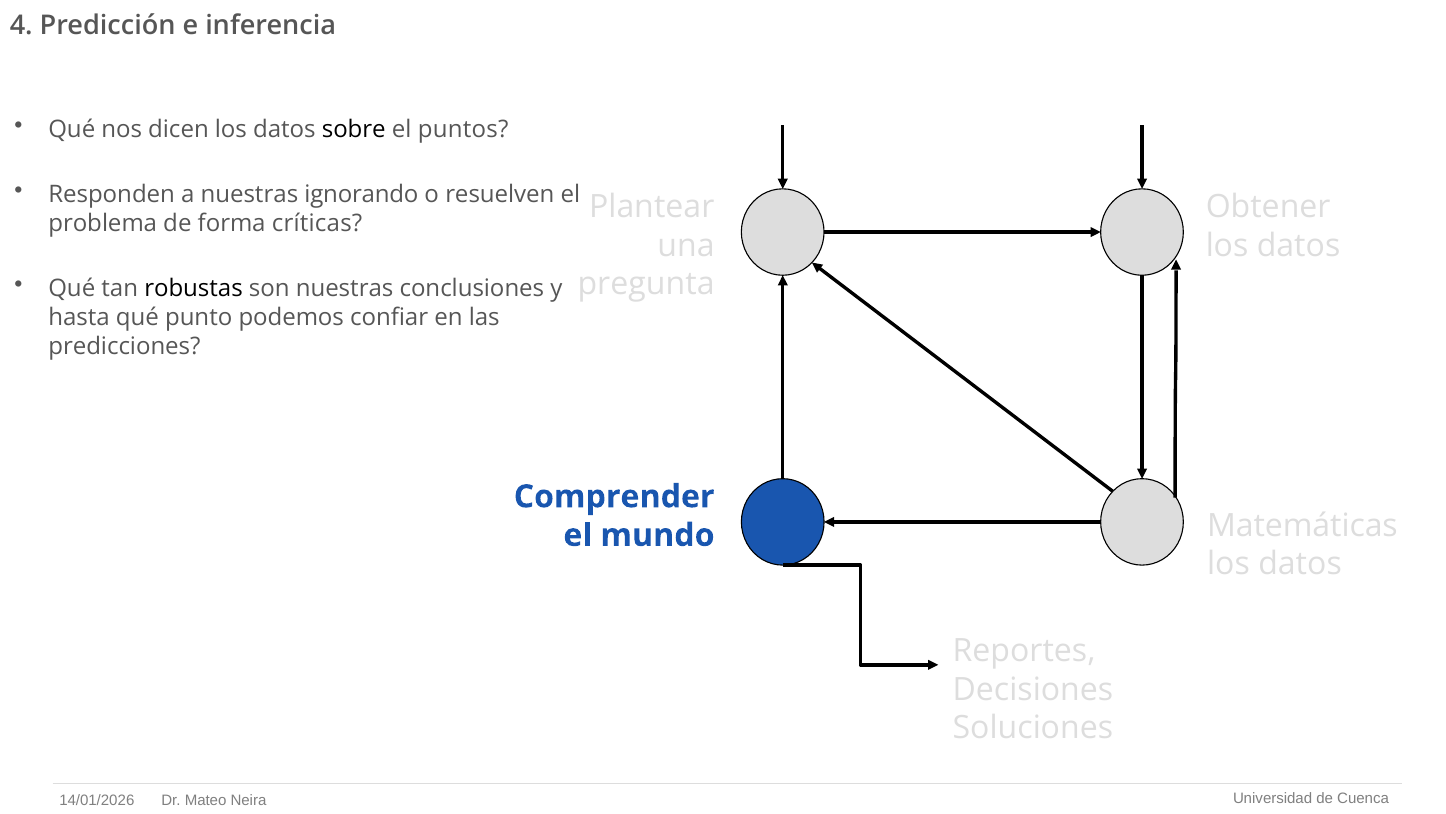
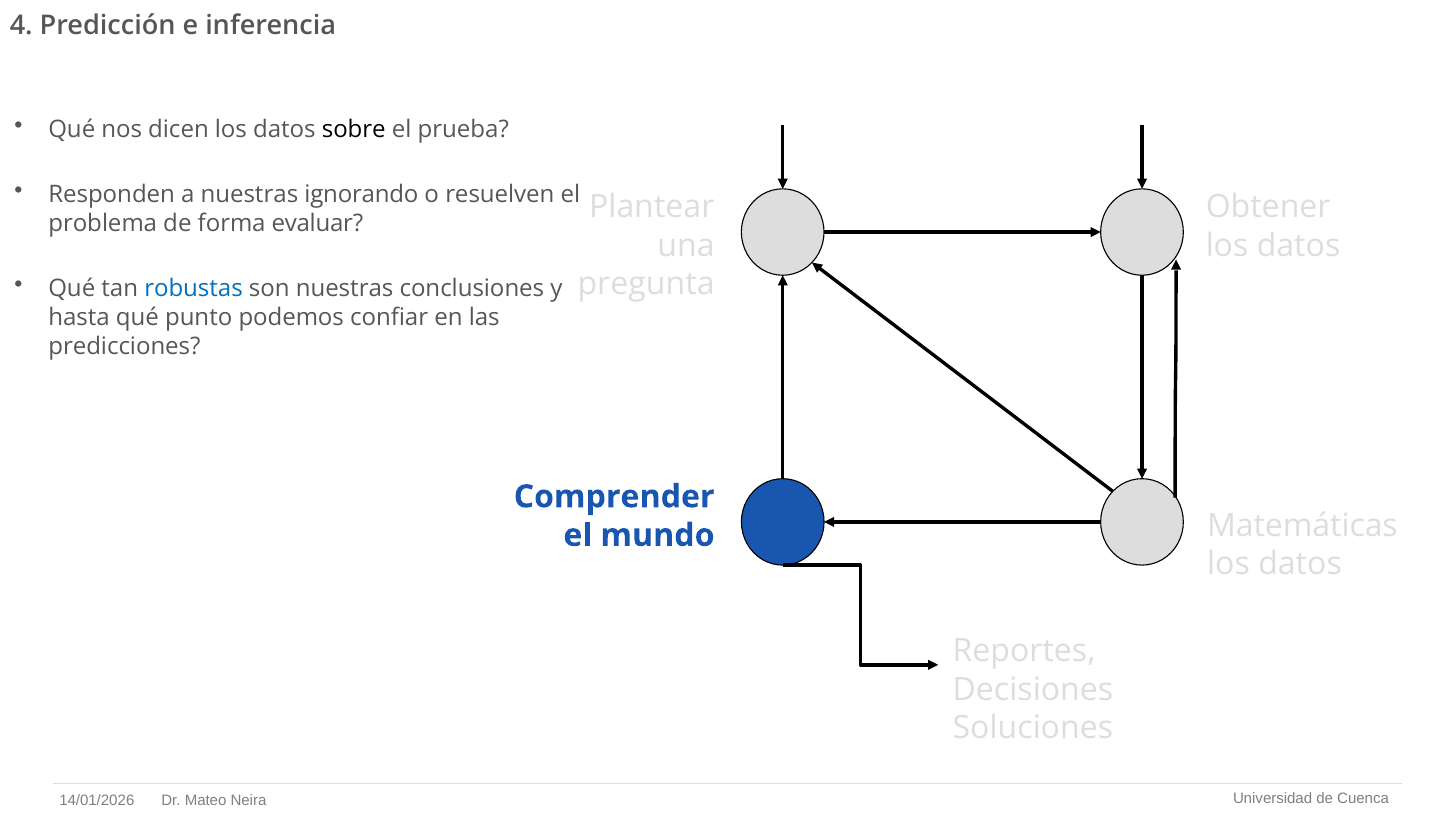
puntos: puntos -> prueba
críticas: críticas -> evaluar
robustas colour: black -> blue
